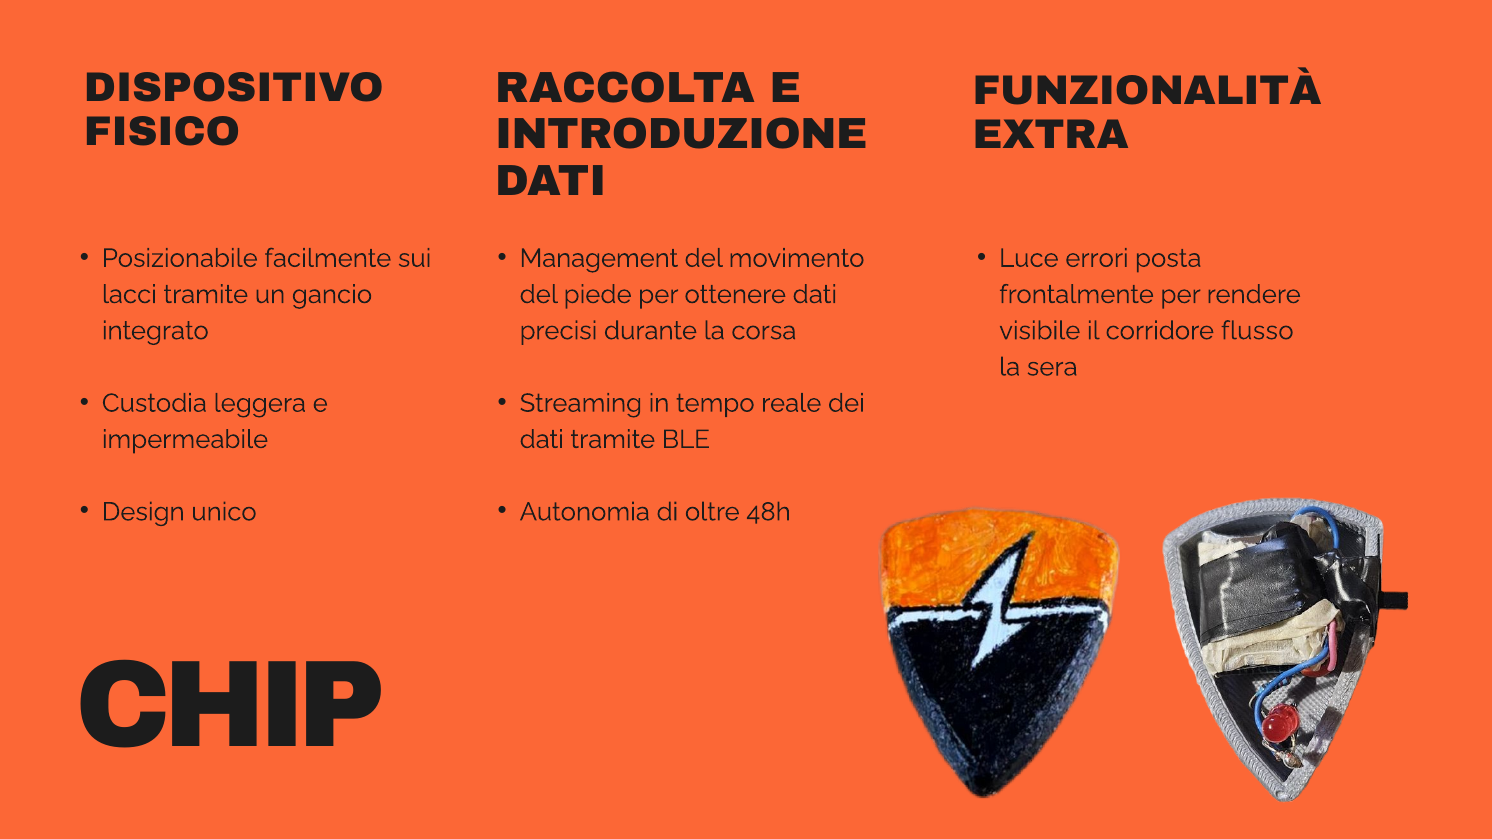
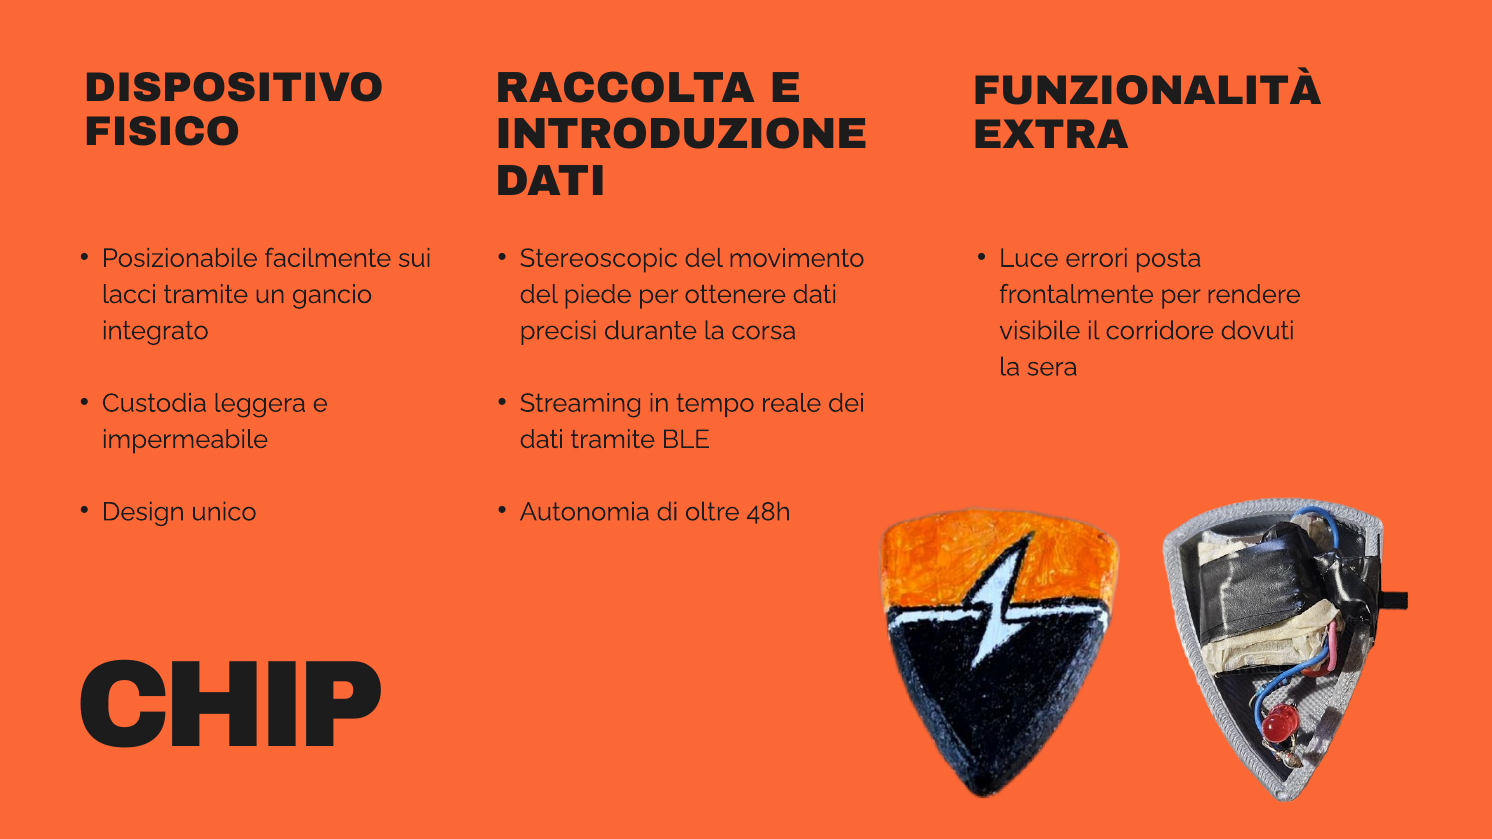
Management: Management -> Stereoscopic
flusso: flusso -> dovuti
